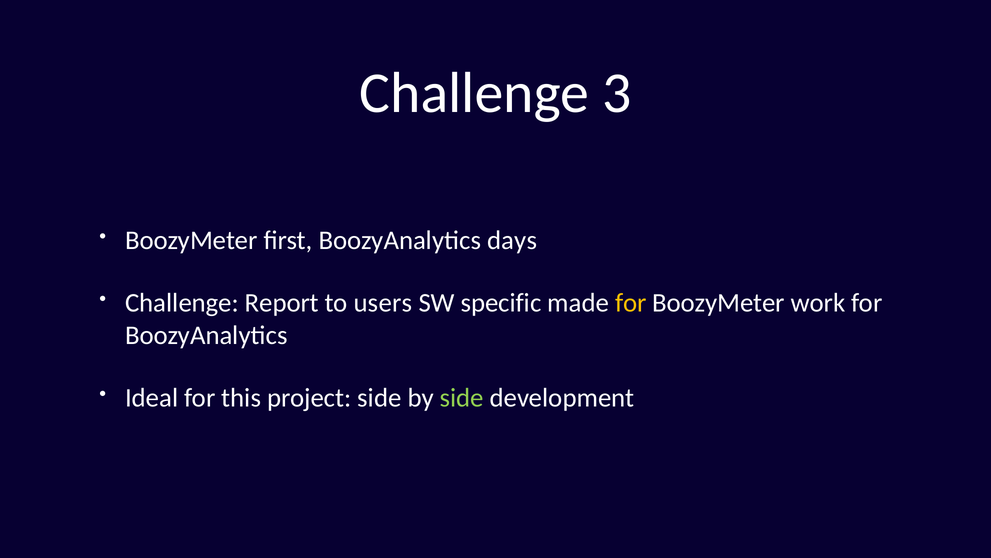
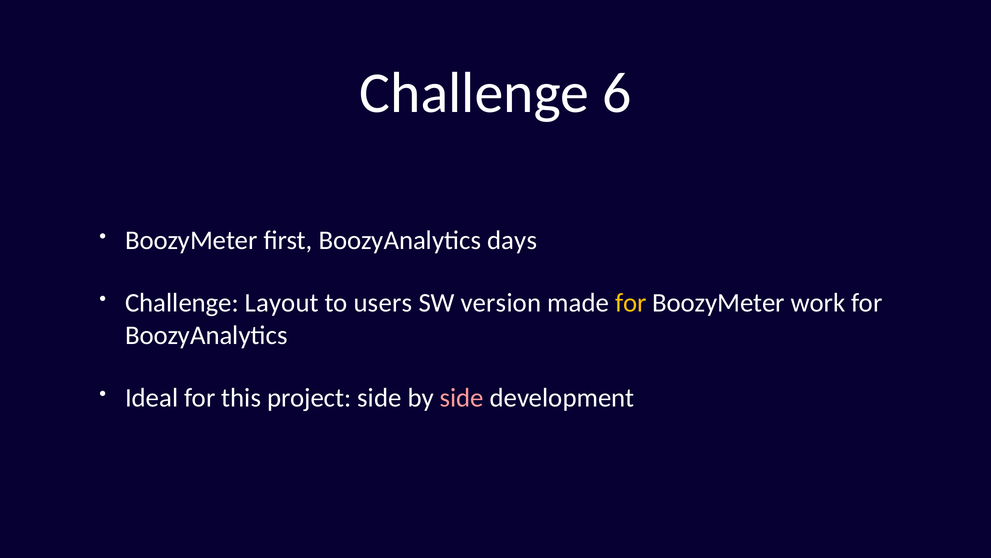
3: 3 -> 6
Report: Report -> Layout
specific: specific -> version
side at (462, 398) colour: light green -> pink
